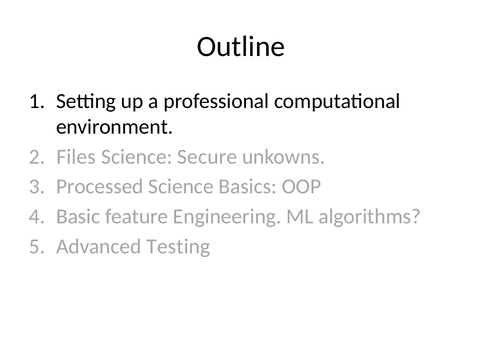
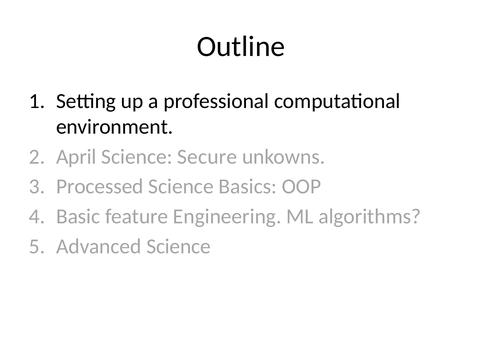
Files: Files -> April
Advanced Testing: Testing -> Science
